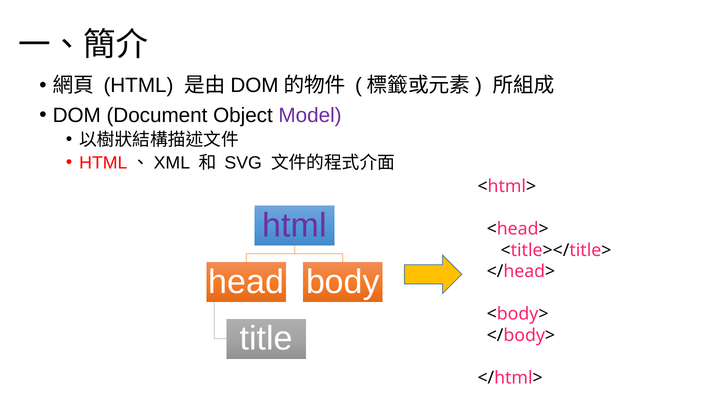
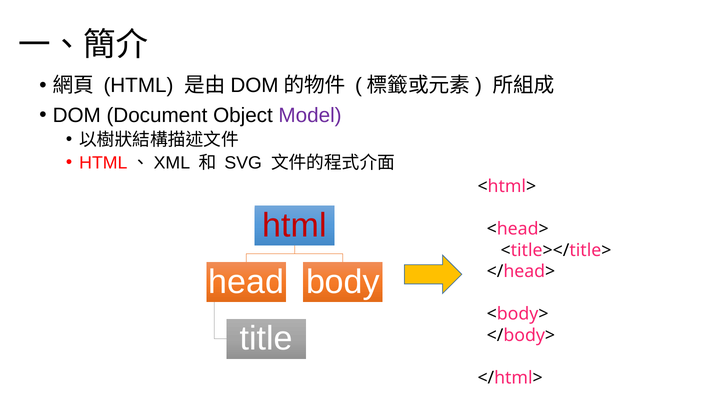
html at (295, 225) colour: purple -> red
